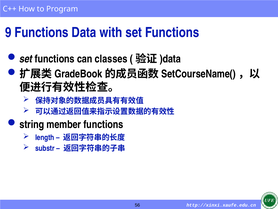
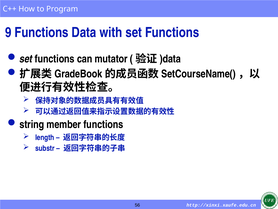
classes: classes -> mutator
